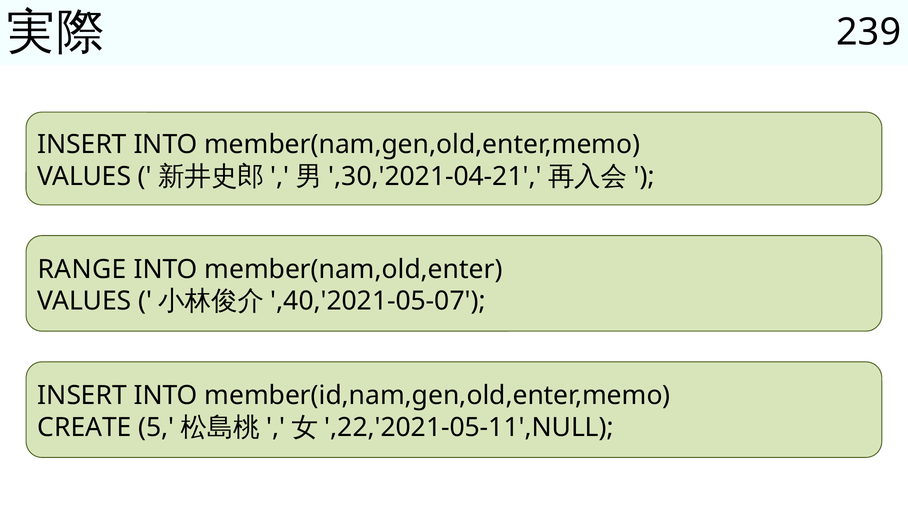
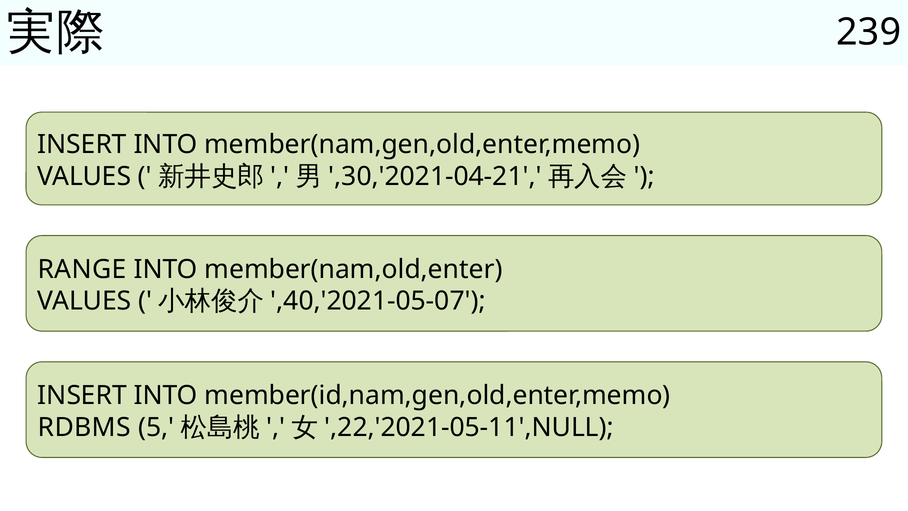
CREATE: CREATE -> RDBMS
